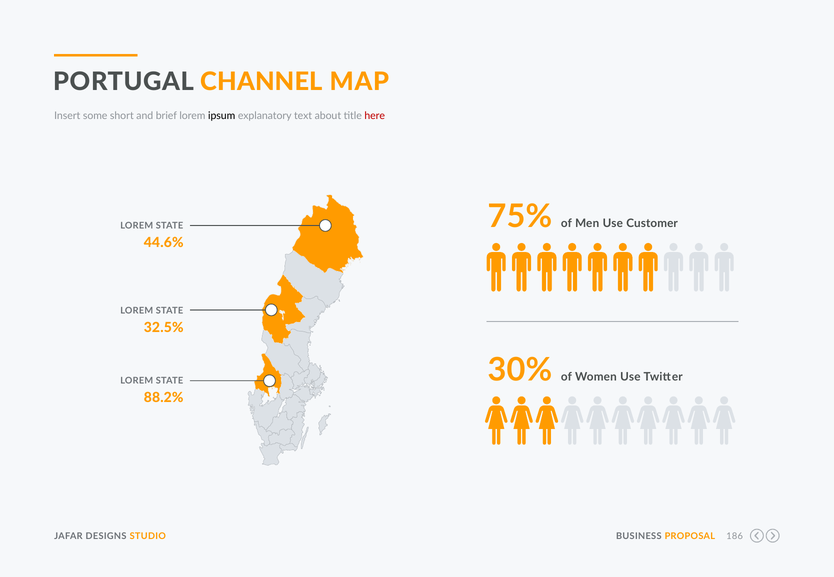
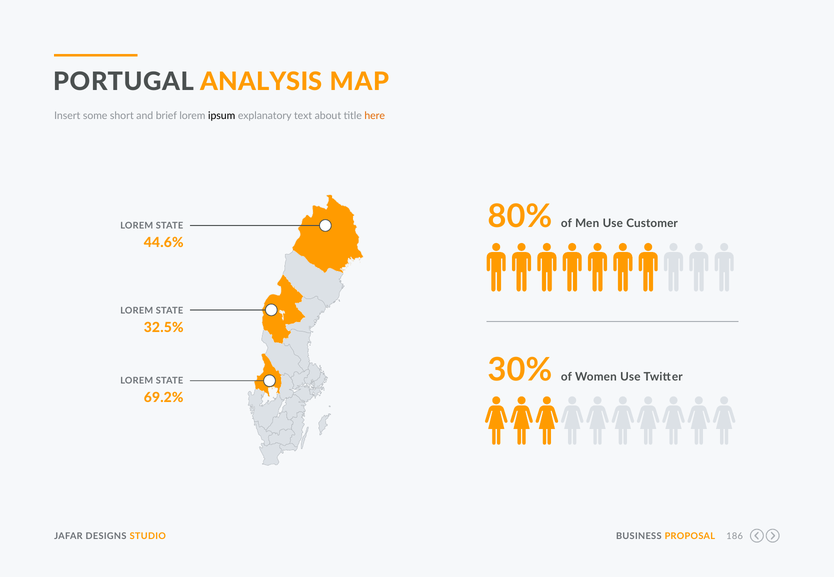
CHANNEL: CHANNEL -> ANALYSIS
here colour: red -> orange
75%: 75% -> 80%
88.2%: 88.2% -> 69.2%
